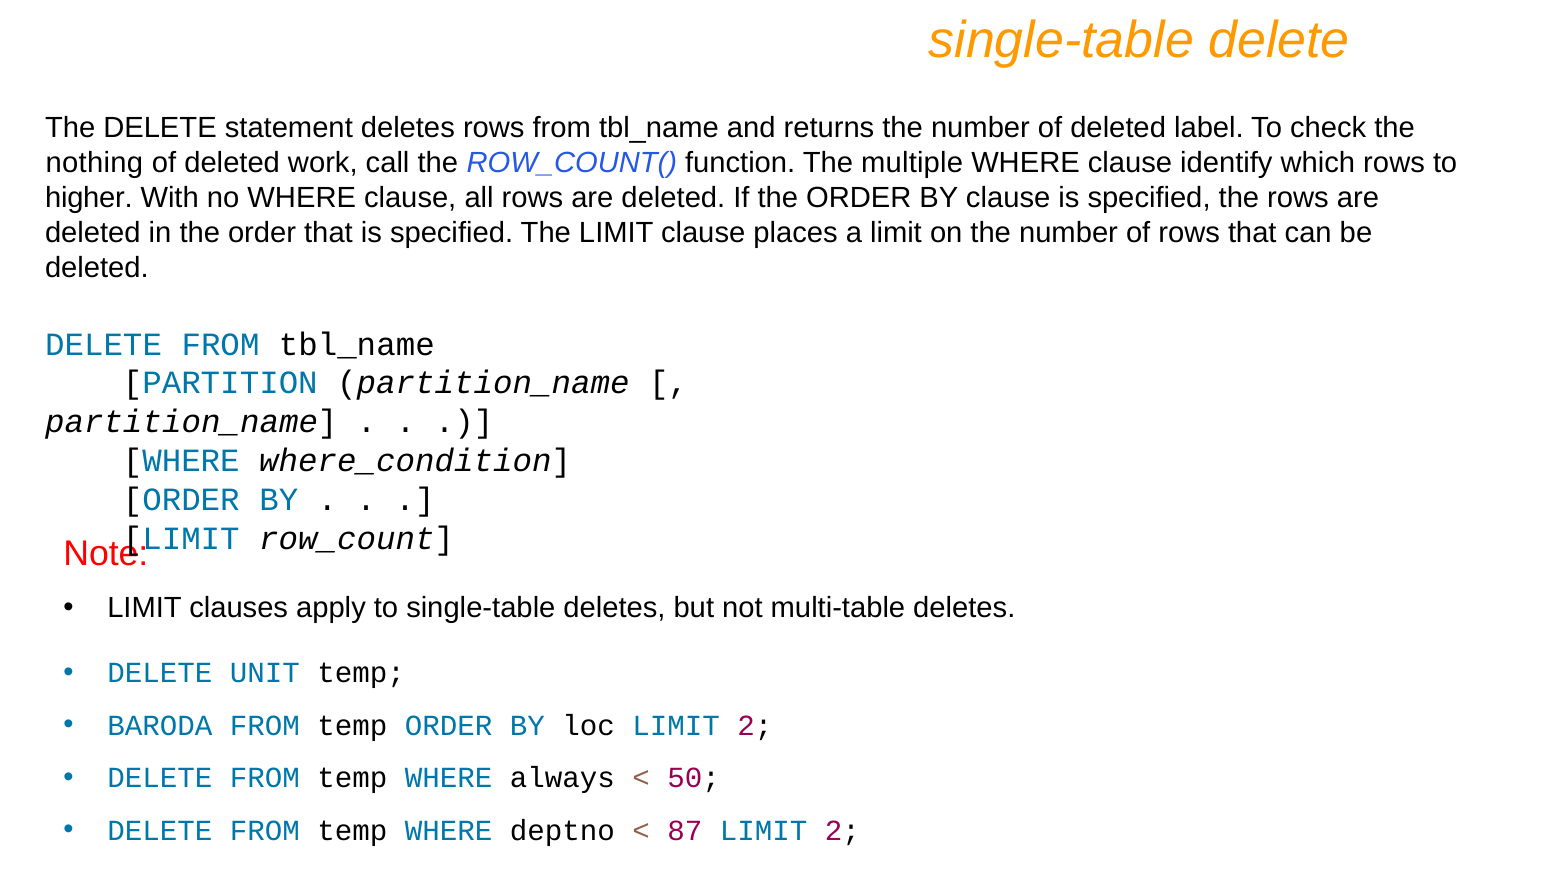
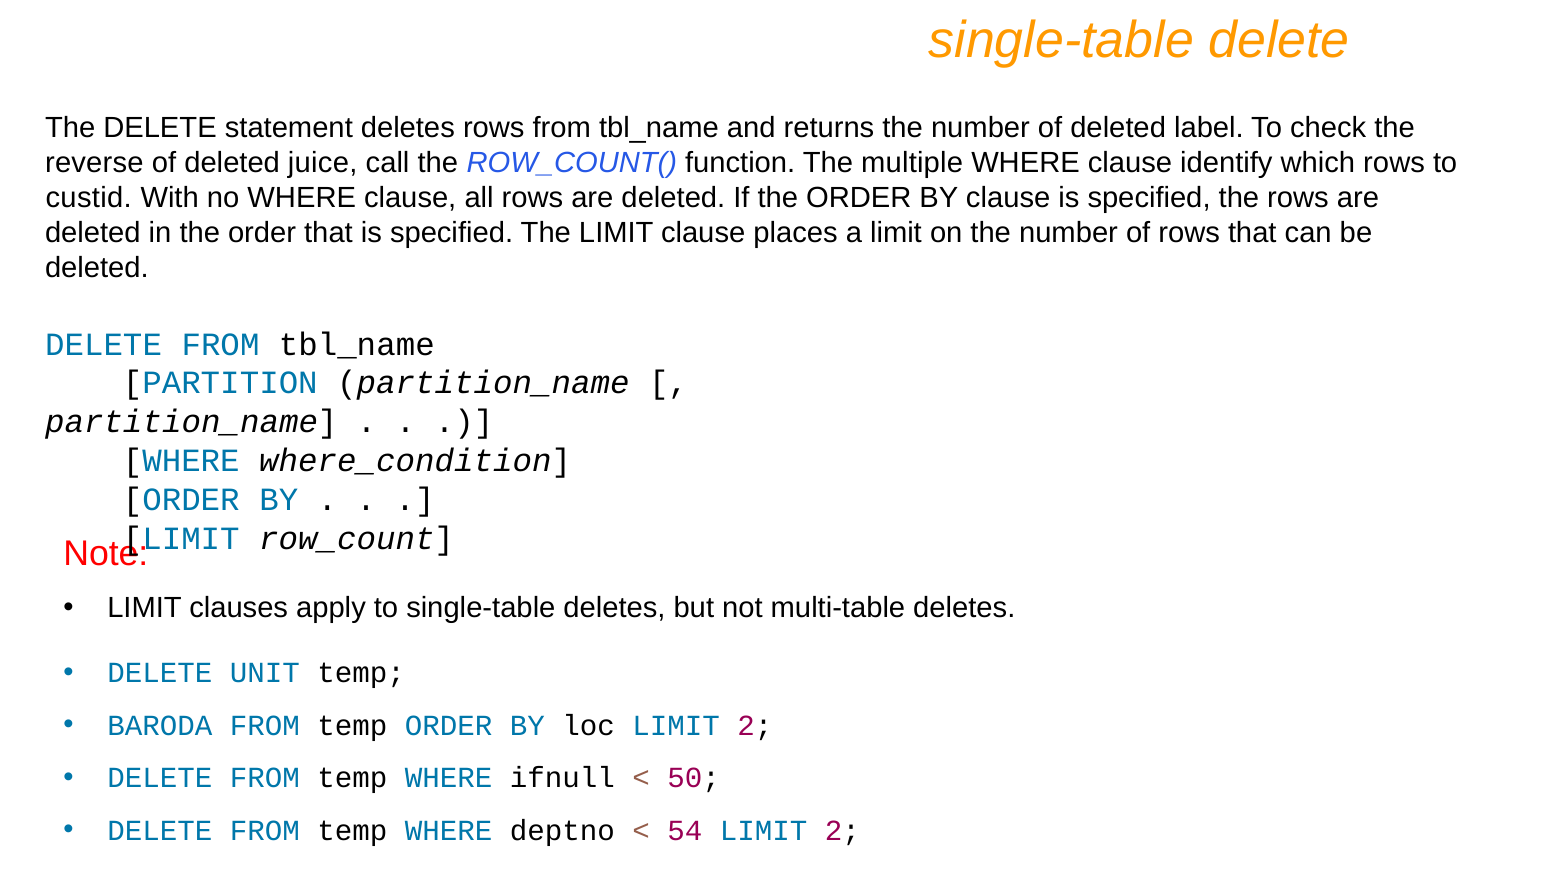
nothing: nothing -> reverse
work: work -> juice
higher: higher -> custid
always: always -> ifnull
87: 87 -> 54
